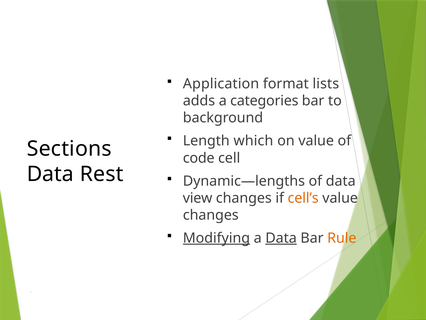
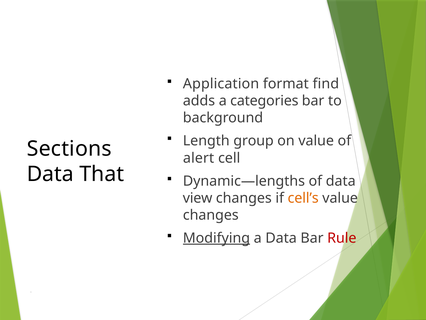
lists: lists -> find
which: which -> group
code: code -> alert
Rest: Rest -> That
Data at (281, 238) underline: present -> none
Rule colour: orange -> red
